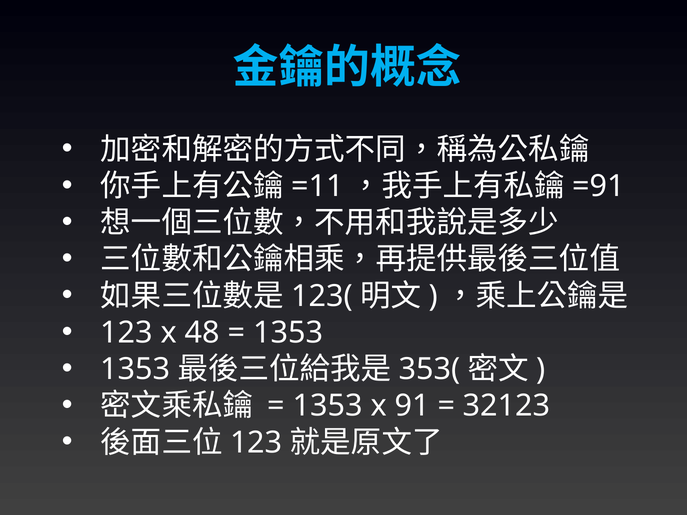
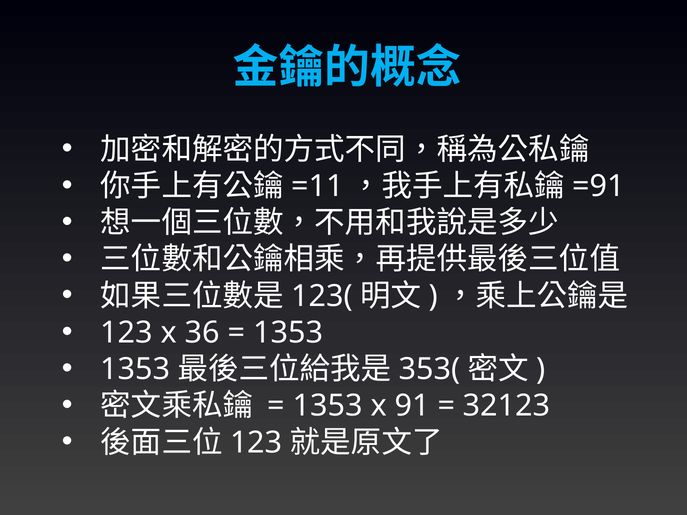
48: 48 -> 36
